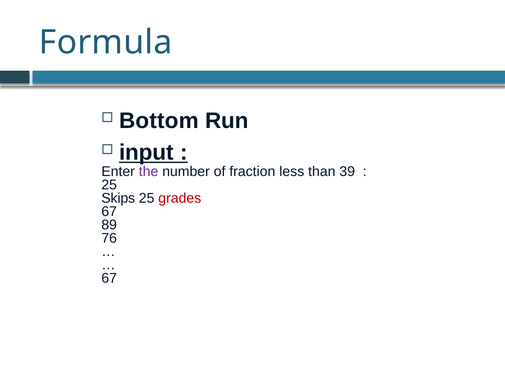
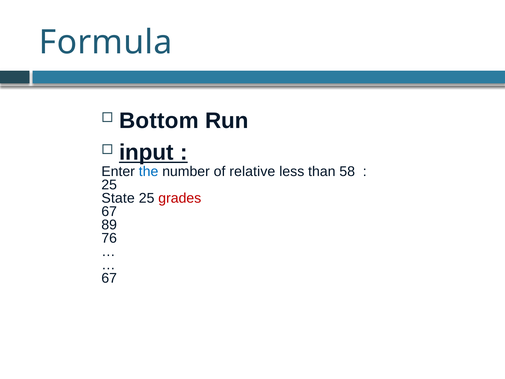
the colour: purple -> blue
fraction: fraction -> relative
39: 39 -> 58
Skips: Skips -> State
